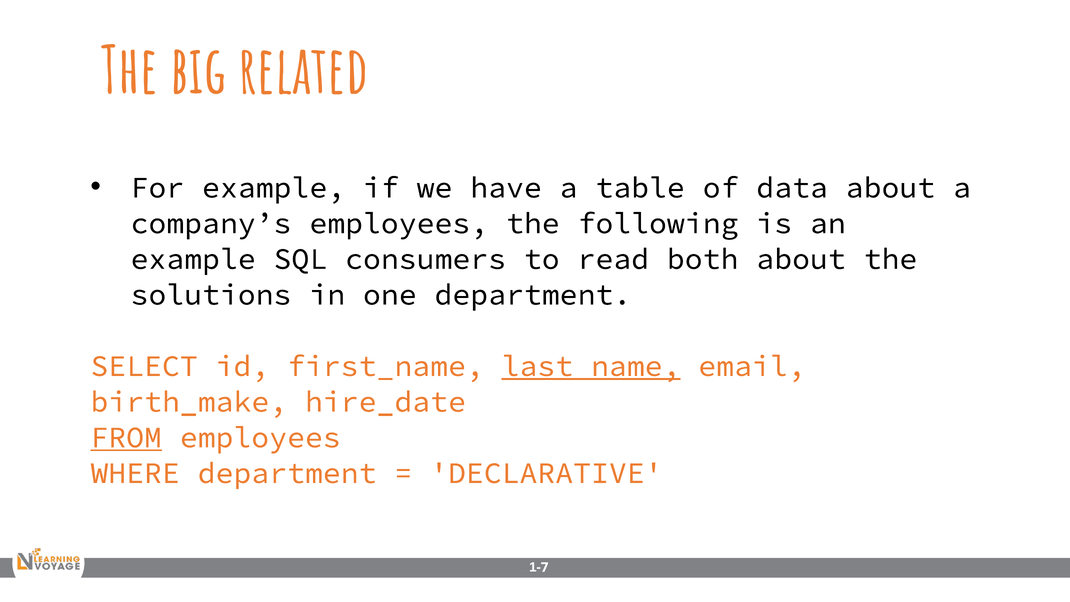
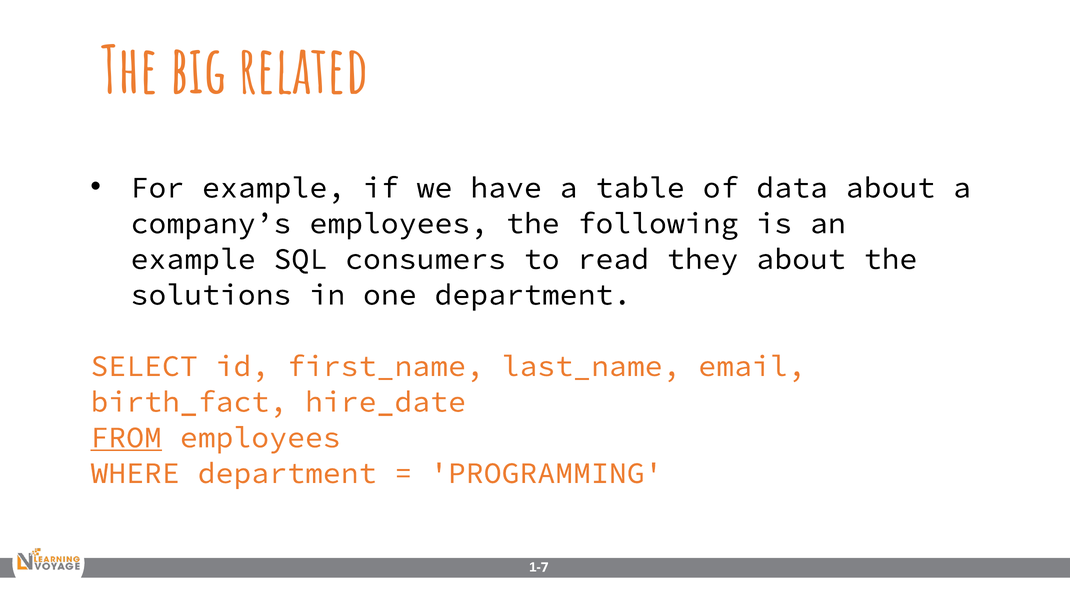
both: both -> they
last_name underline: present -> none
birth_make: birth_make -> birth_fact
DECLARATIVE: DECLARATIVE -> PROGRAMMING
